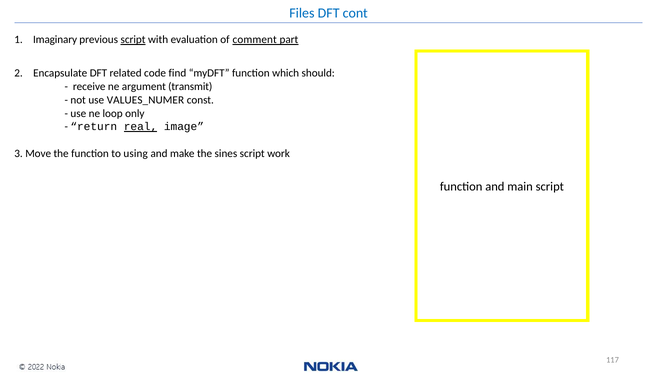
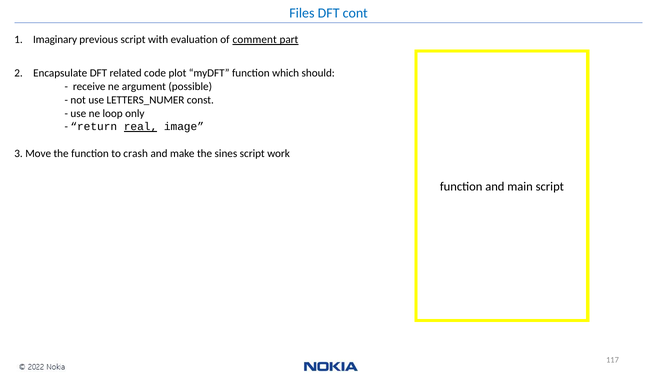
script at (133, 40) underline: present -> none
find: find -> plot
transmit: transmit -> possible
VALUES_NUMER: VALUES_NUMER -> LETTERS_NUMER
using: using -> crash
